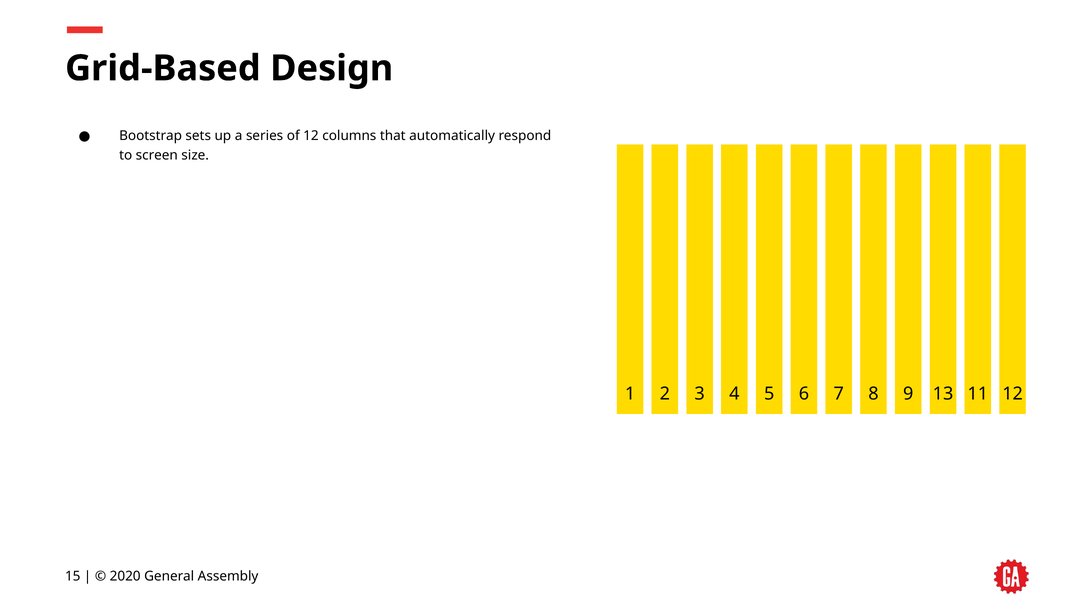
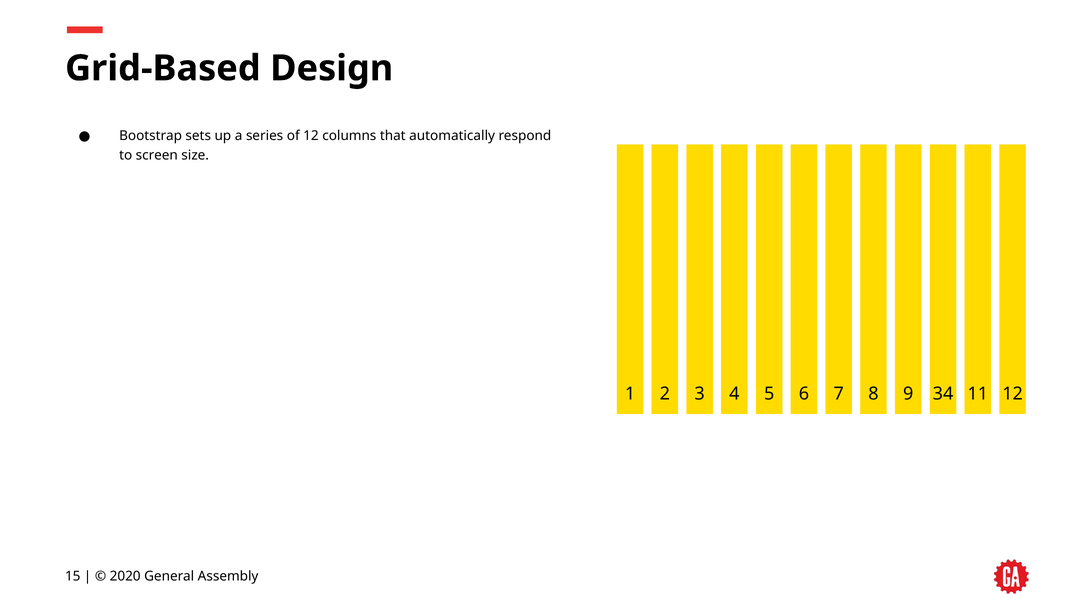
13: 13 -> 34
